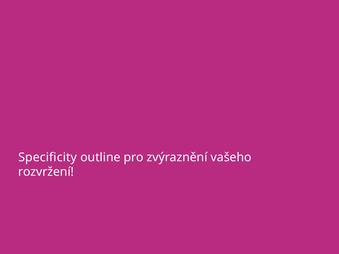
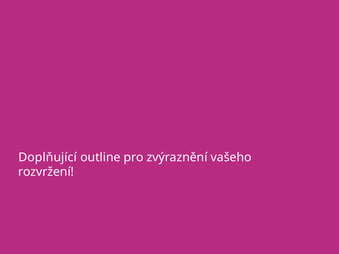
Specificity: Specificity -> Doplňující
